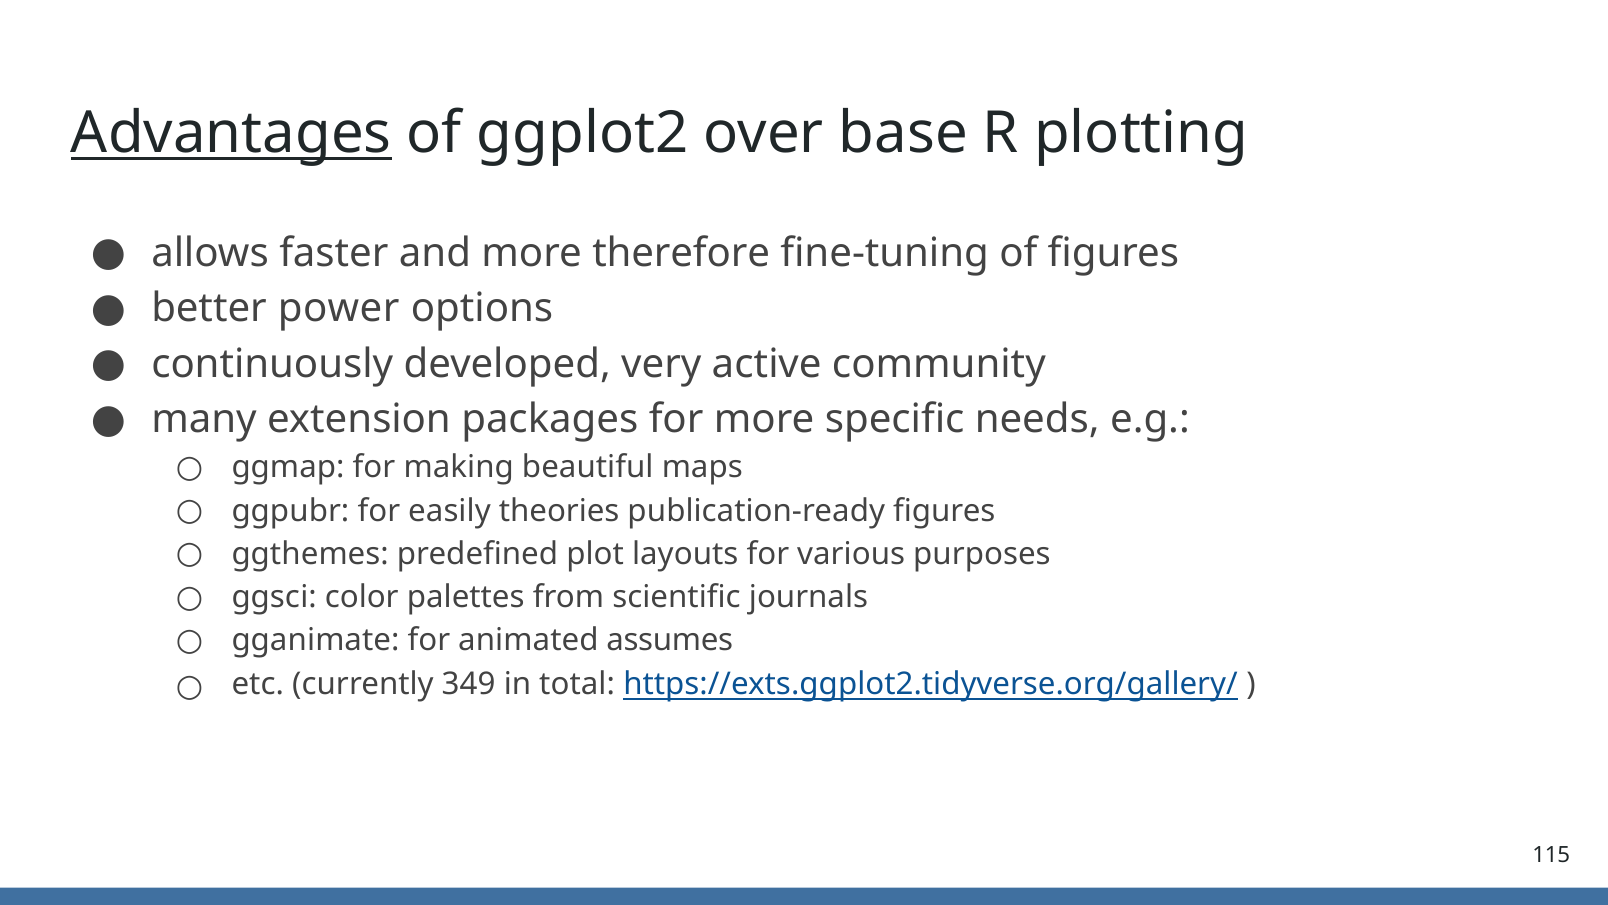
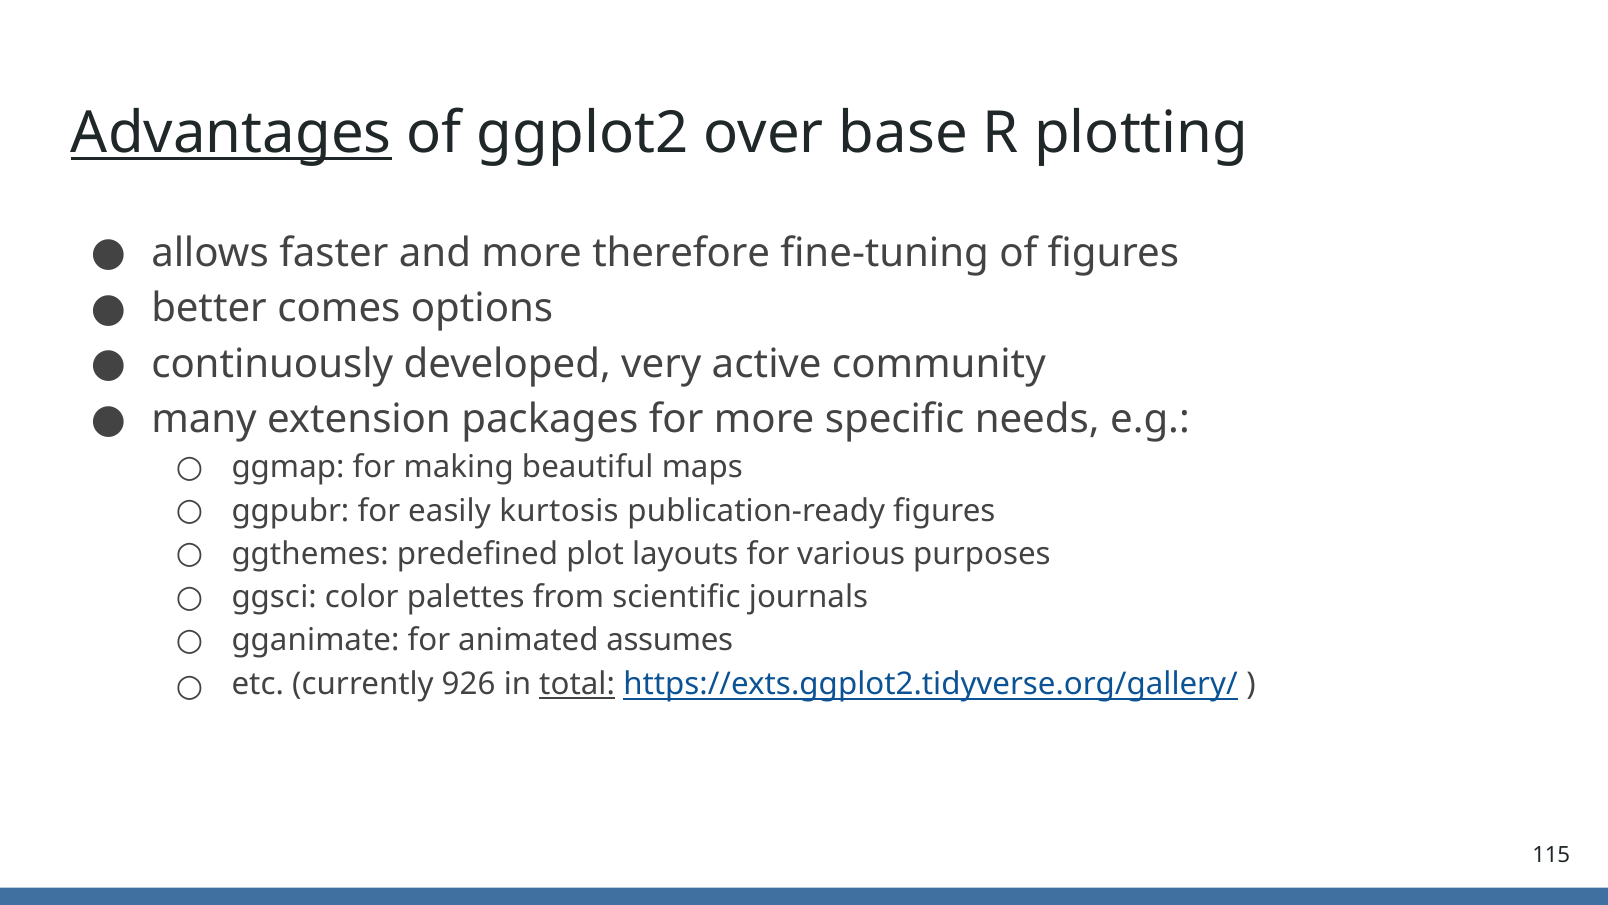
power: power -> comes
theories: theories -> kurtosis
349: 349 -> 926
total underline: none -> present
